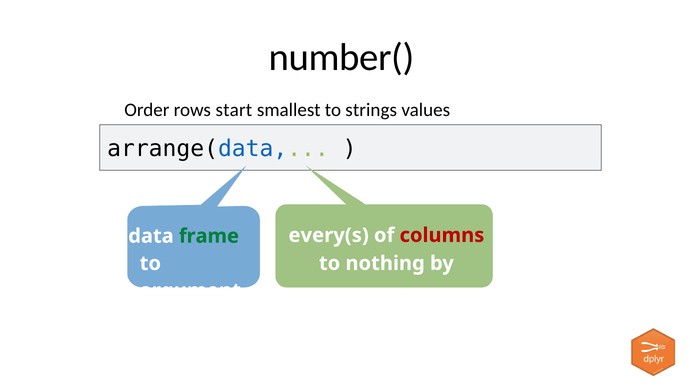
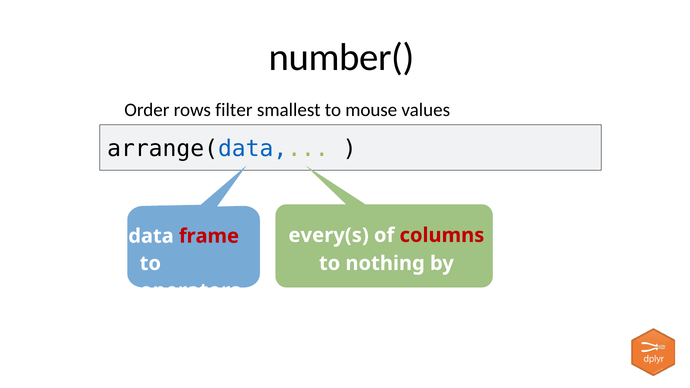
start: start -> filter
strings: strings -> mouse
frame colour: green -> red
argument: argument -> operators
